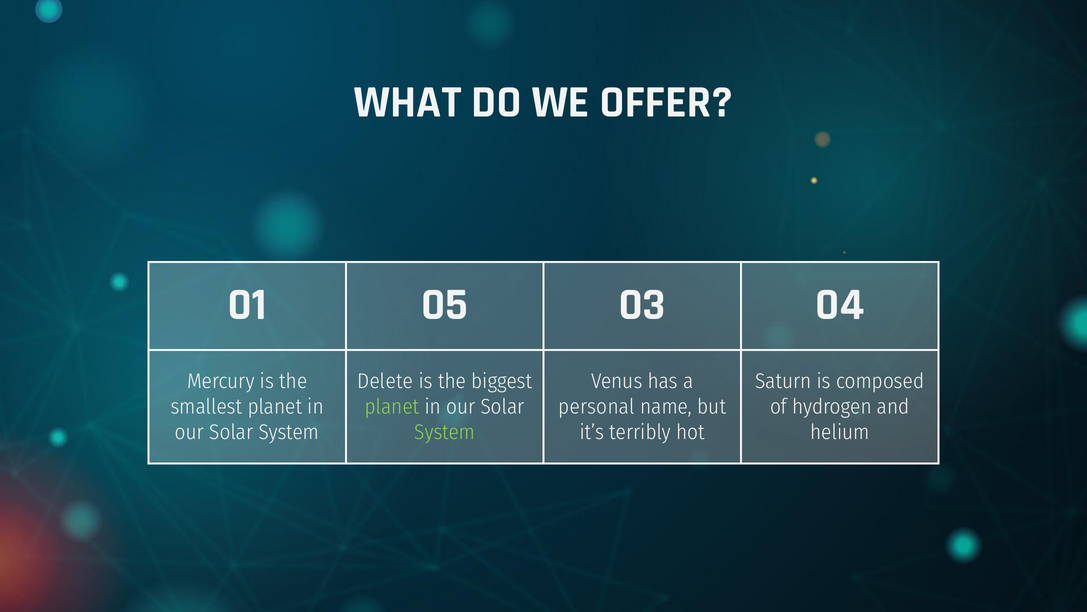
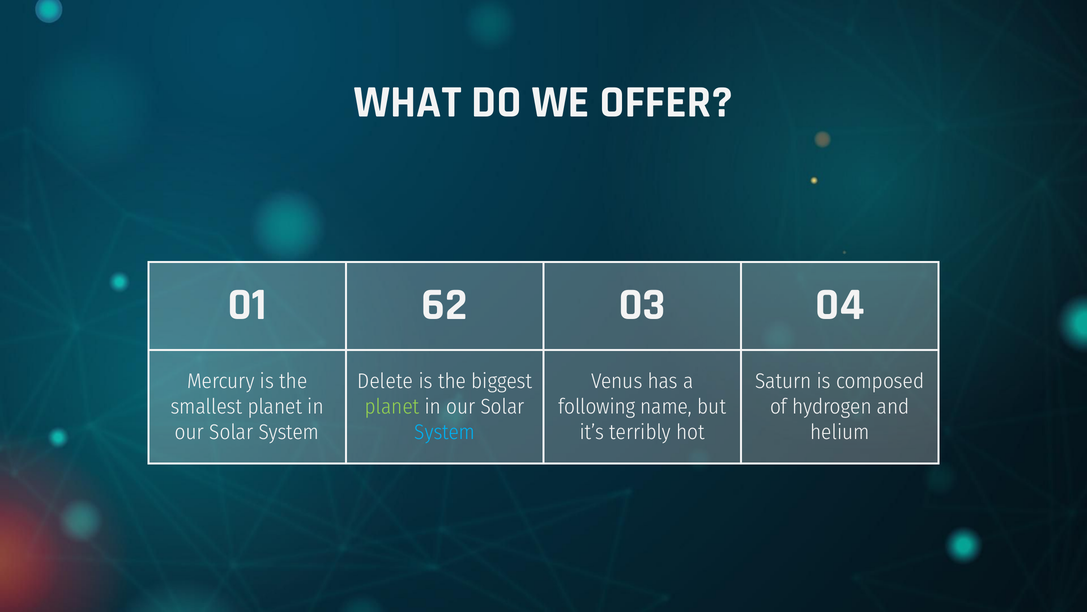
05: 05 -> 62
personal: personal -> following
System at (445, 432) colour: light green -> light blue
